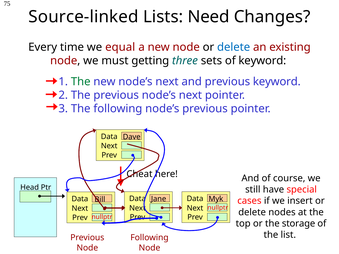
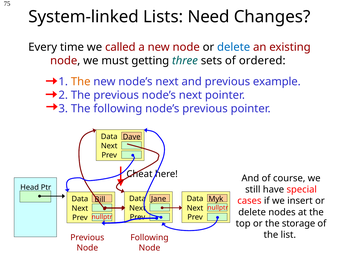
Source-linked: Source-linked -> System-linked
equal: equal -> called
of keyword: keyword -> ordered
The at (81, 82) colour: green -> orange
previous keyword: keyword -> example
